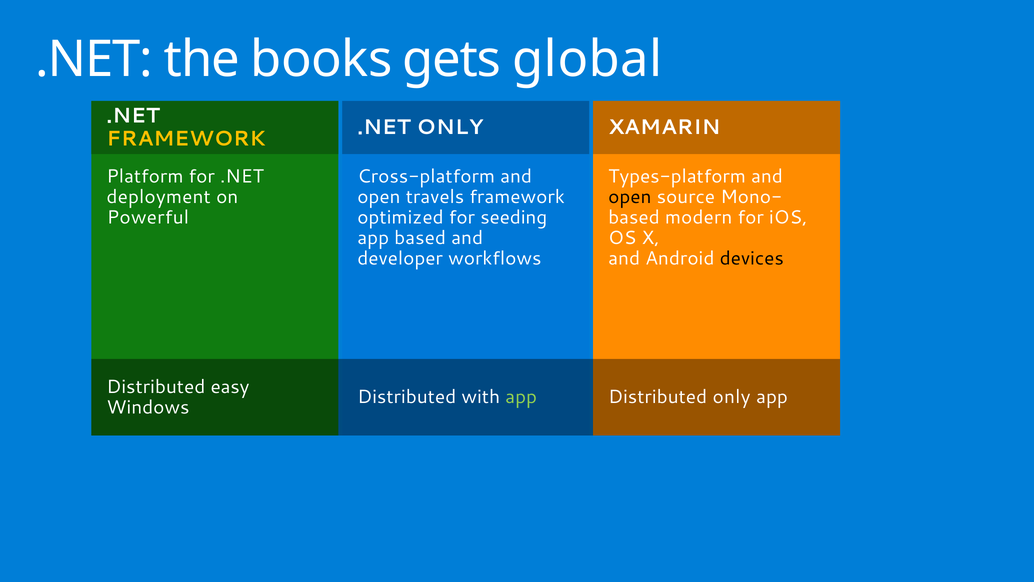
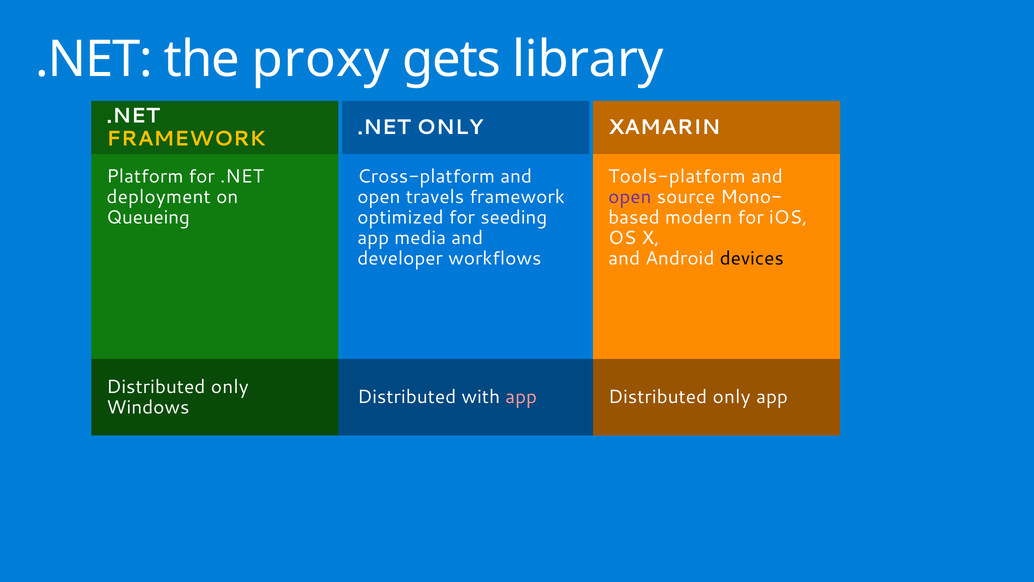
books: books -> proxy
global: global -> library
Types-platform: Types-platform -> Tools-platform
open at (630, 197) colour: black -> purple
Powerful: Powerful -> Queueing
app based: based -> media
easy at (230, 387): easy -> only
app at (521, 397) colour: light green -> pink
